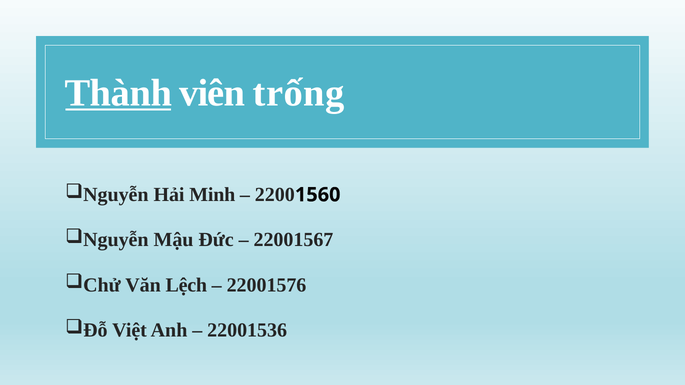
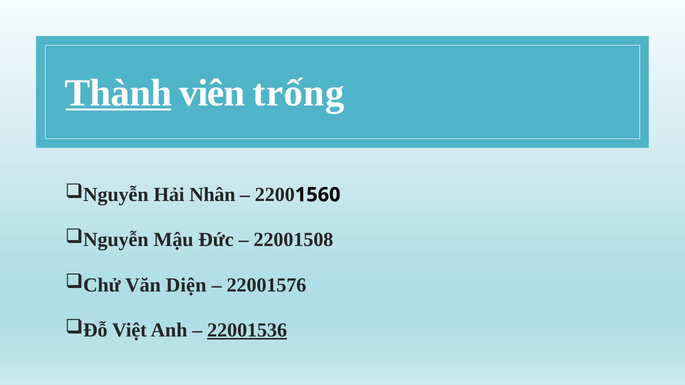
Minh: Minh -> Nhân
22001567: 22001567 -> 22001508
Lệch: Lệch -> Diện
22001536 underline: none -> present
